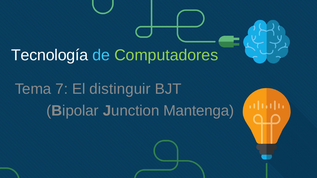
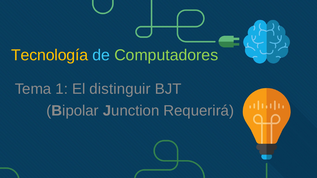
Tecnología colour: white -> yellow
Tema 7: 7 -> 1
Mantenga: Mantenga -> Requerirá
